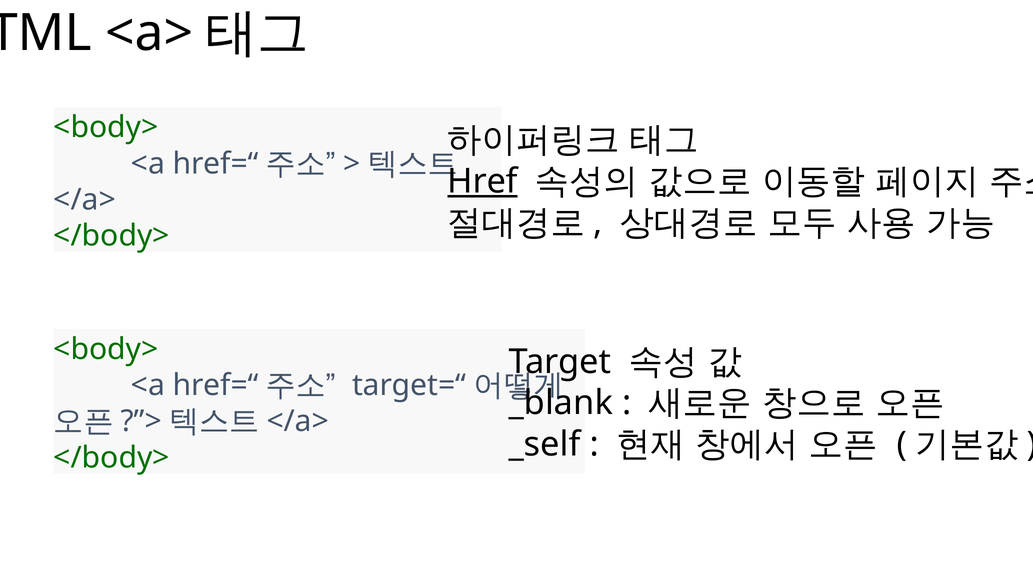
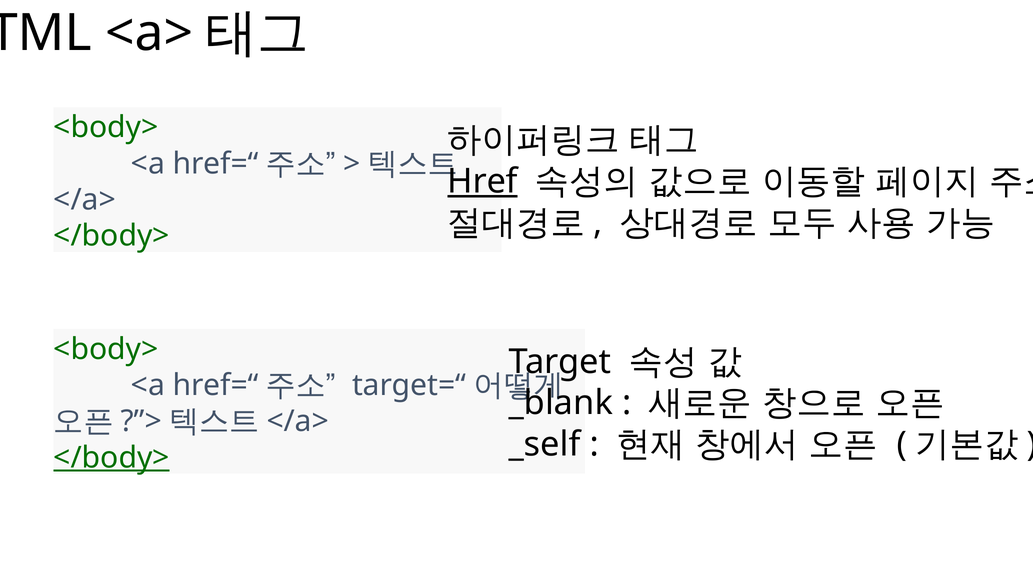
</body> at (112, 458) underline: none -> present
